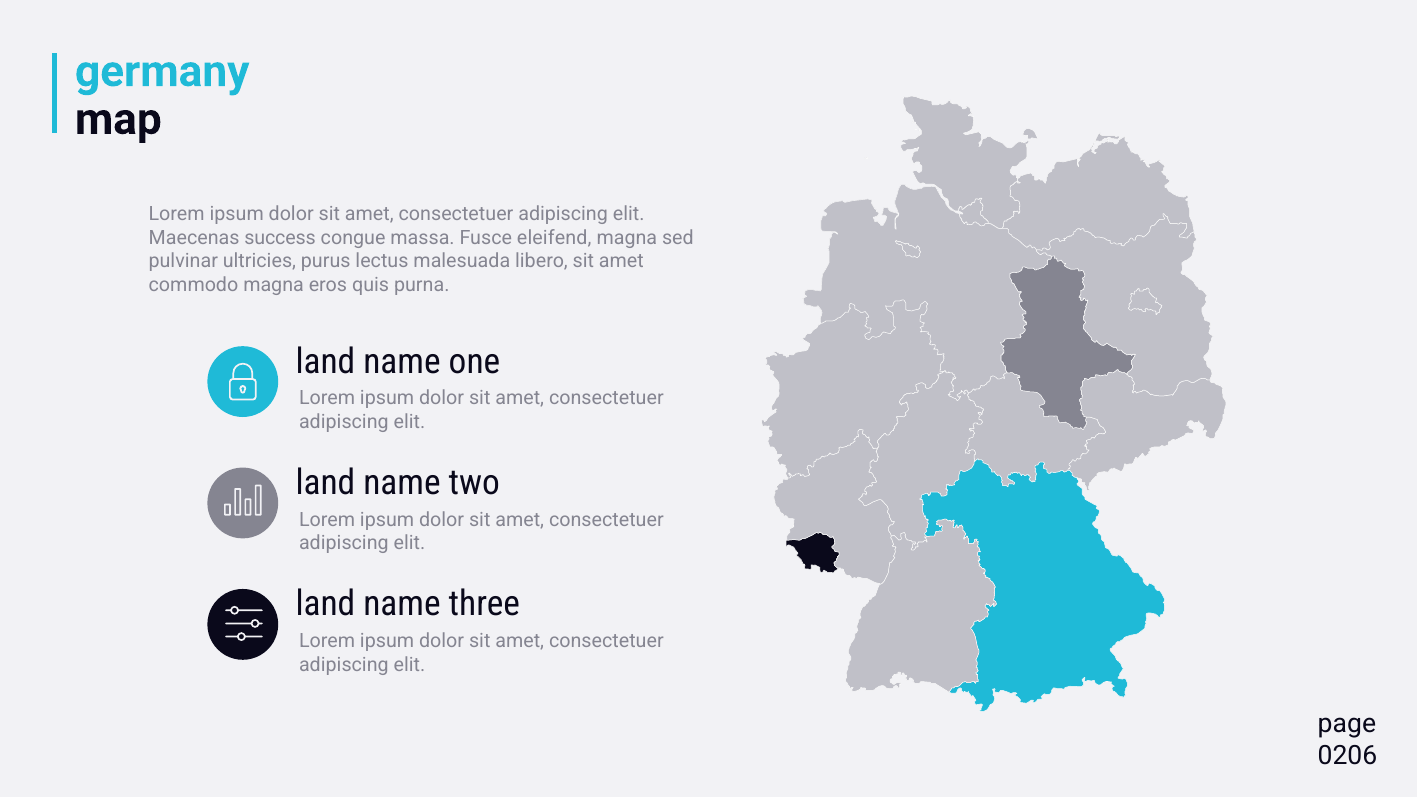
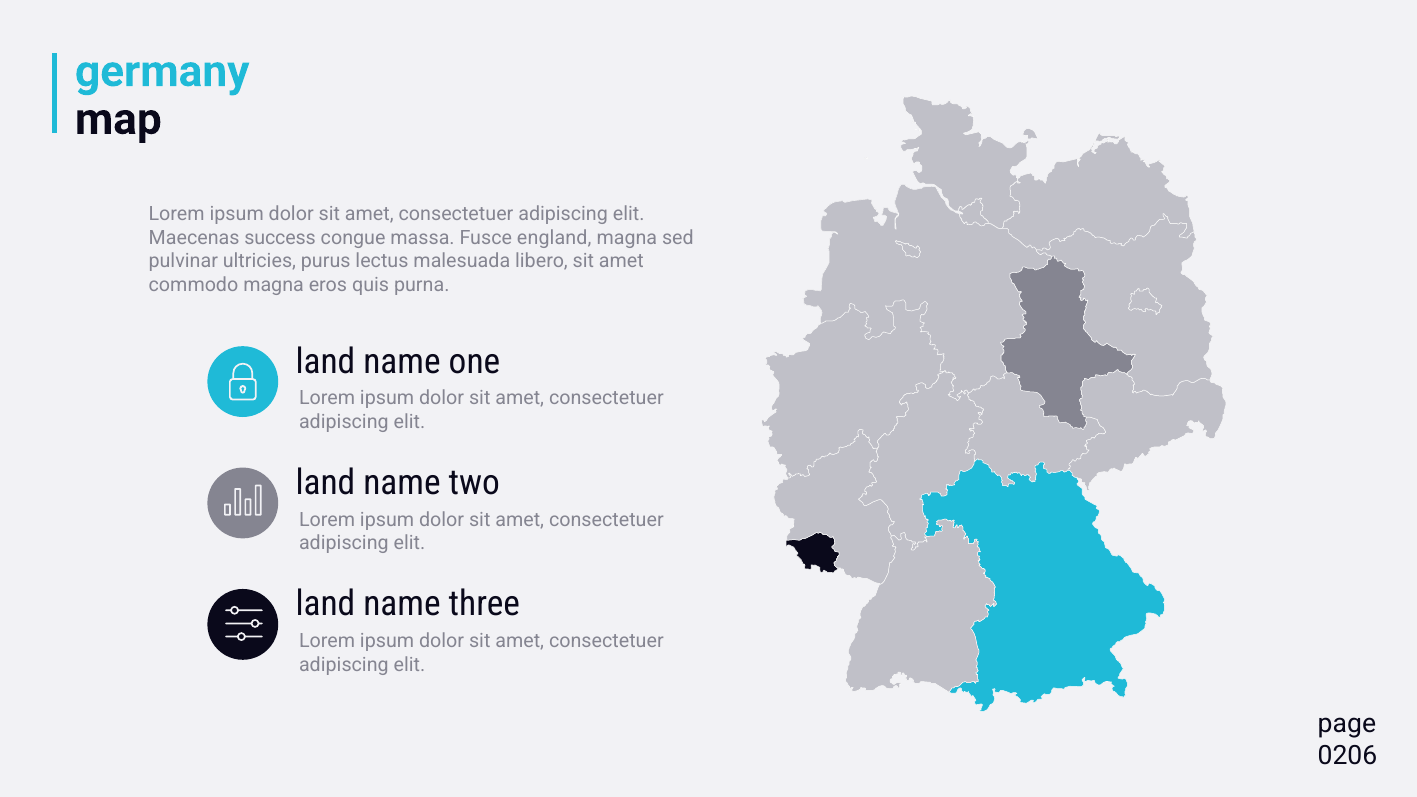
eleifend: eleifend -> england
